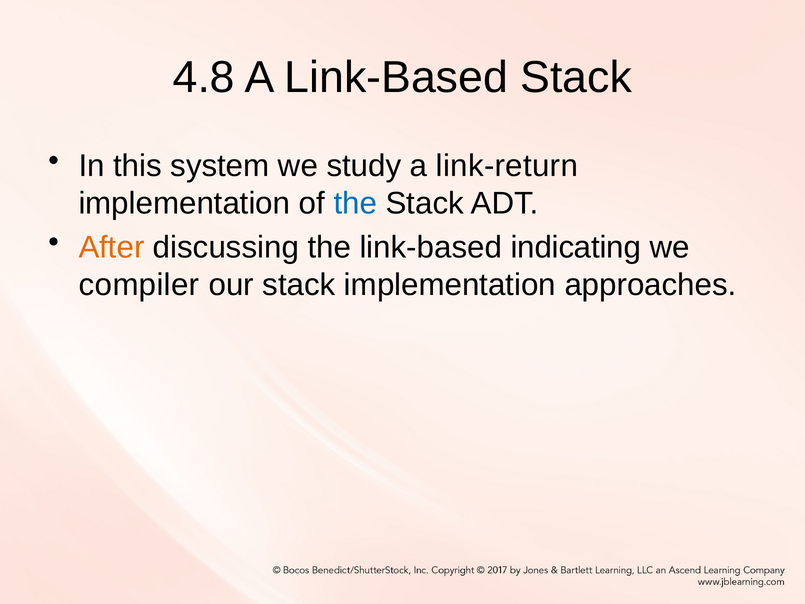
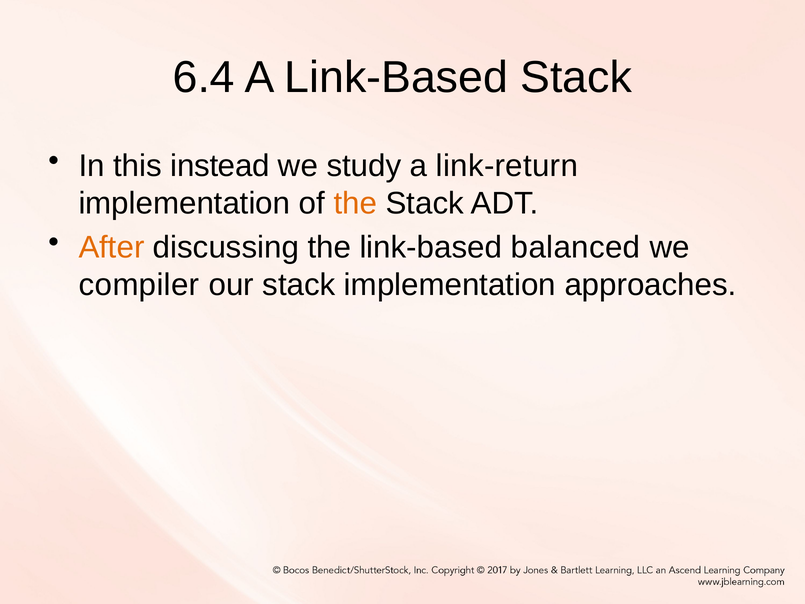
4.8: 4.8 -> 6.4
system: system -> instead
the at (355, 203) colour: blue -> orange
indicating: indicating -> balanced
